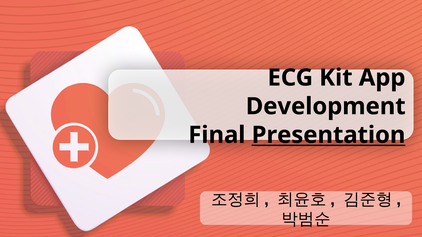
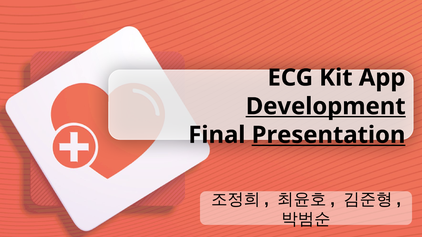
Development underline: none -> present
